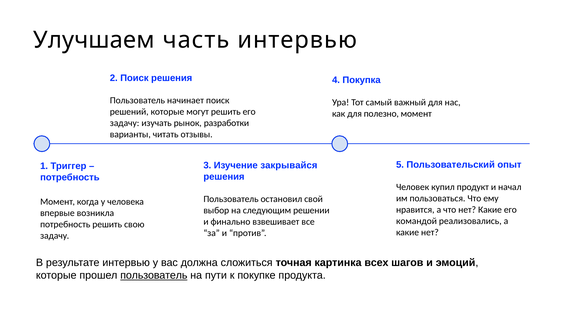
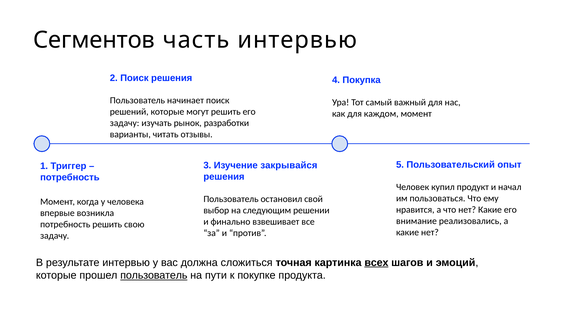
Улучшаем: Улучшаем -> Сегментов
полезно: полезно -> каждом
командой: командой -> внимание
всех underline: none -> present
